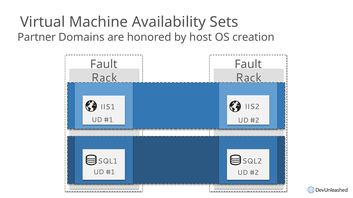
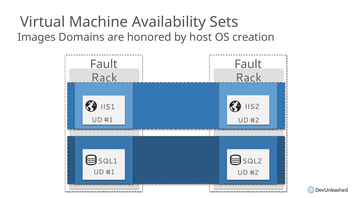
Partner: Partner -> Images
